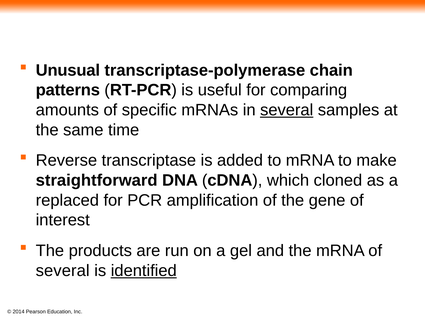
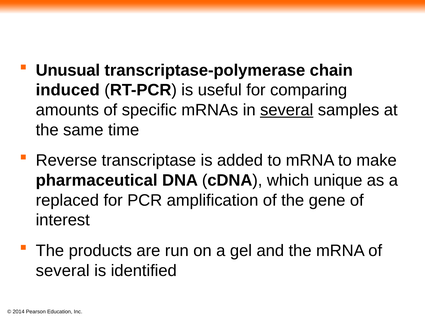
patterns: patterns -> induced
straightforward: straightforward -> pharmaceutical
cloned: cloned -> unique
identified underline: present -> none
